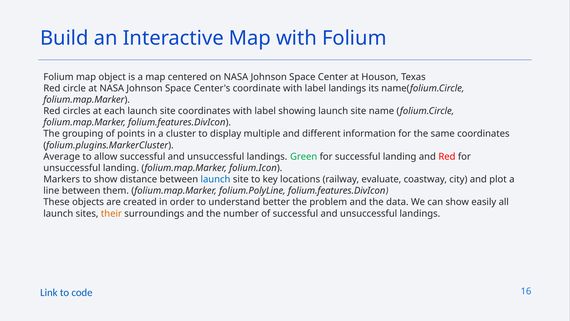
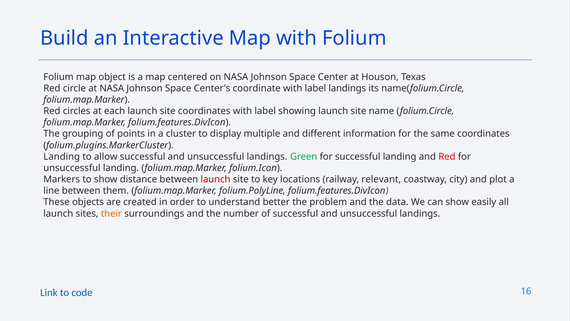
Average at (62, 156): Average -> Landing
launch at (216, 179) colour: blue -> red
evaluate: evaluate -> relevant
